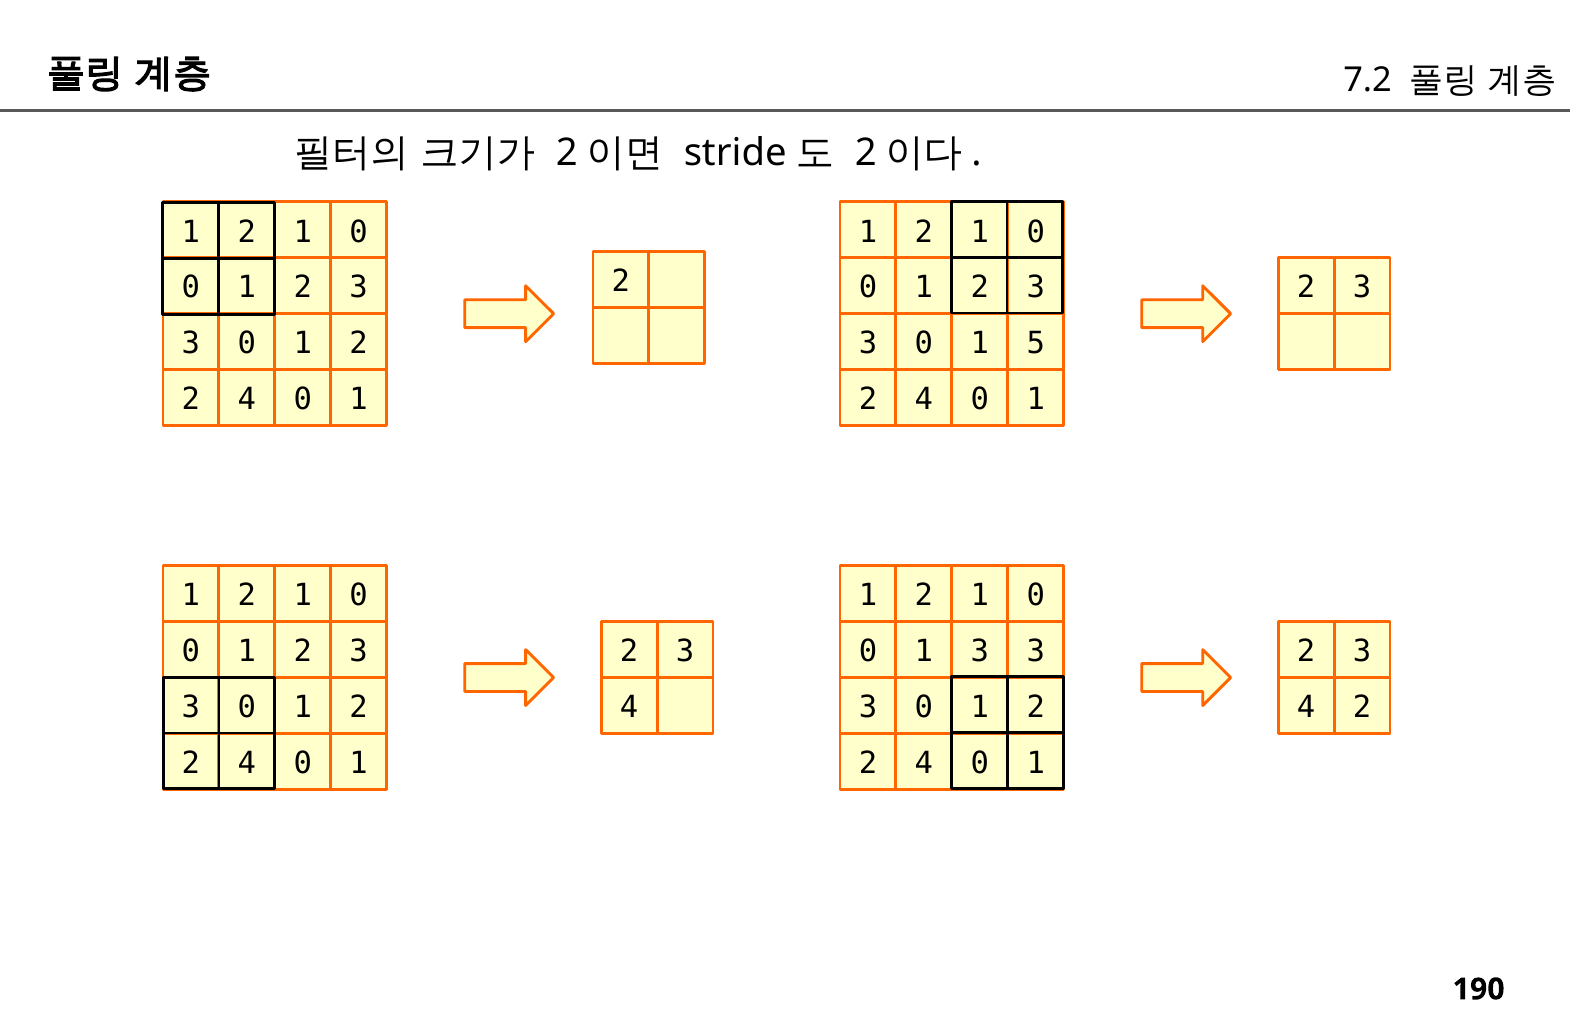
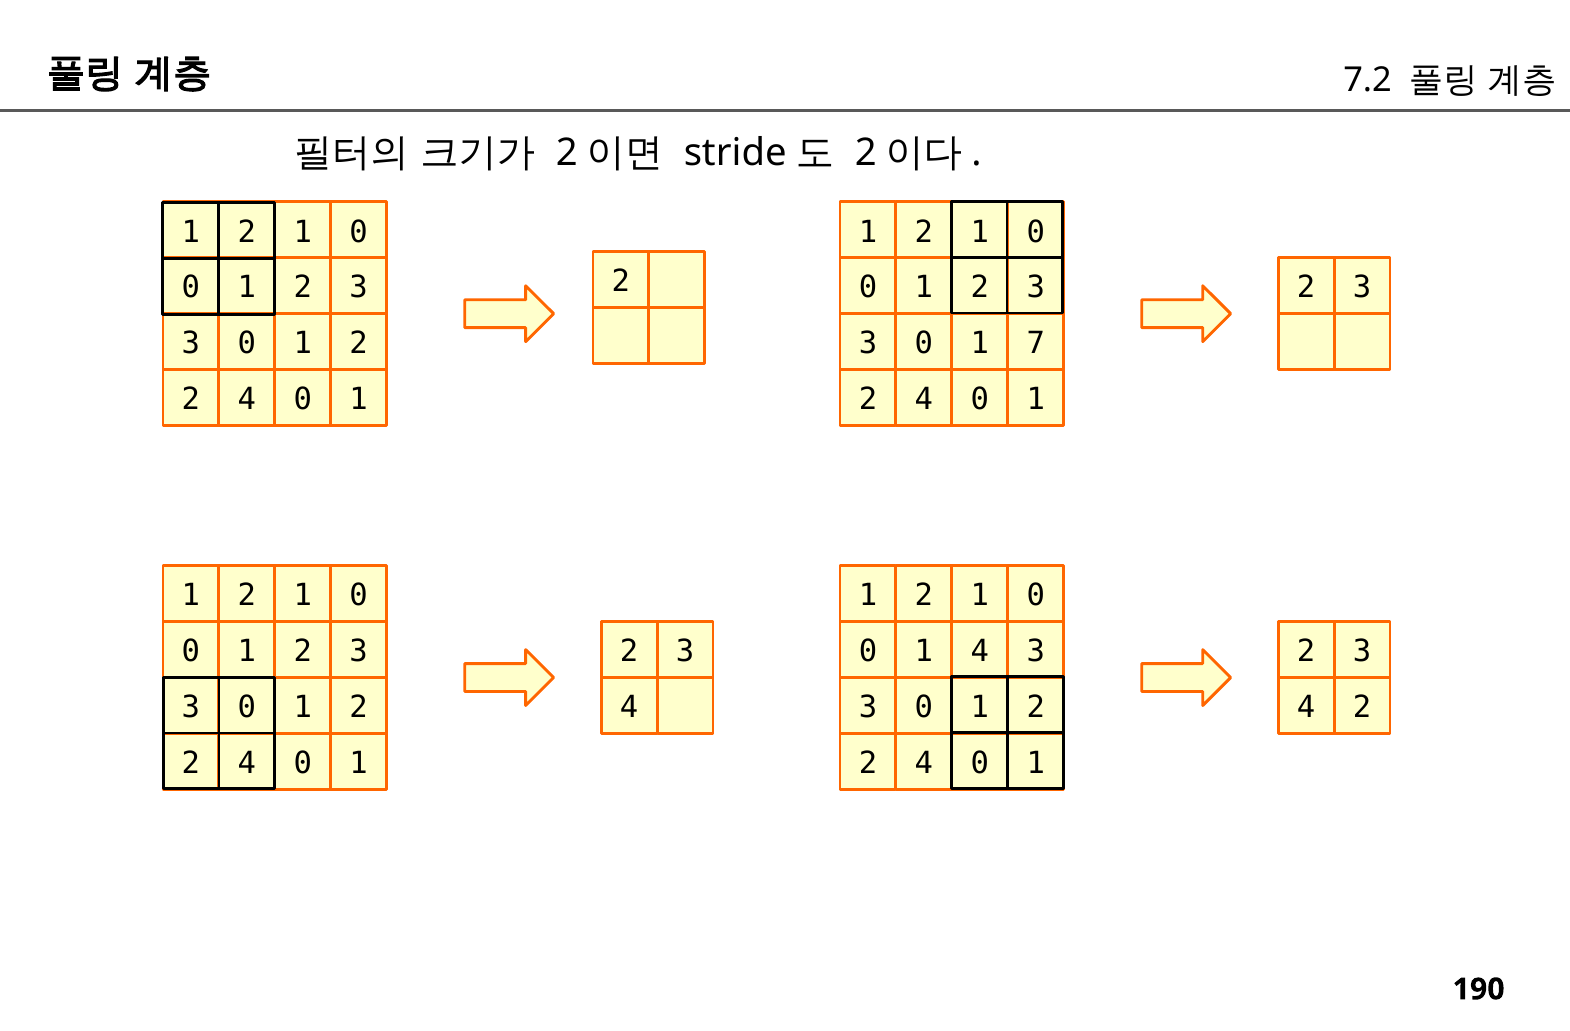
5: 5 -> 7
1 3: 3 -> 4
